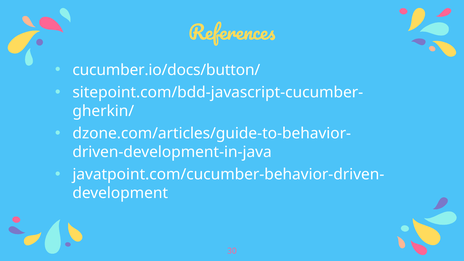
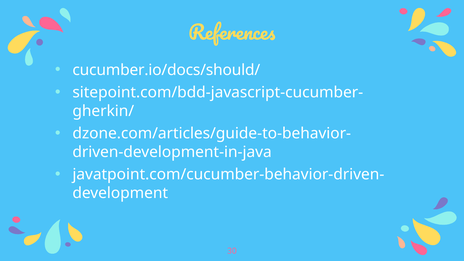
cucumber.io/docs/button/: cucumber.io/docs/button/ -> cucumber.io/docs/should/
